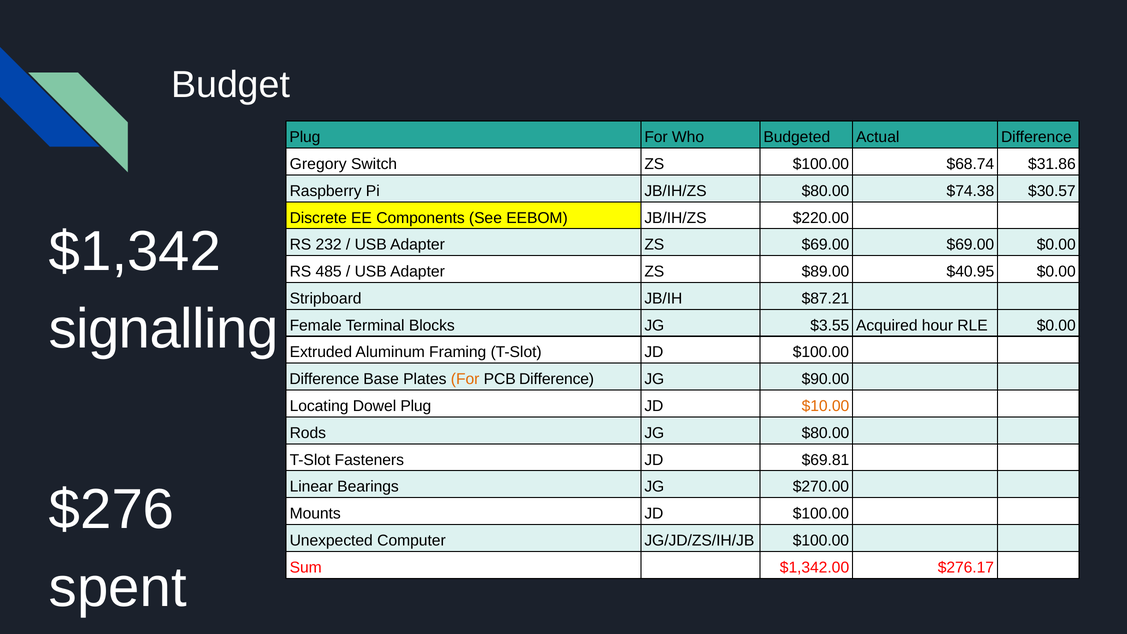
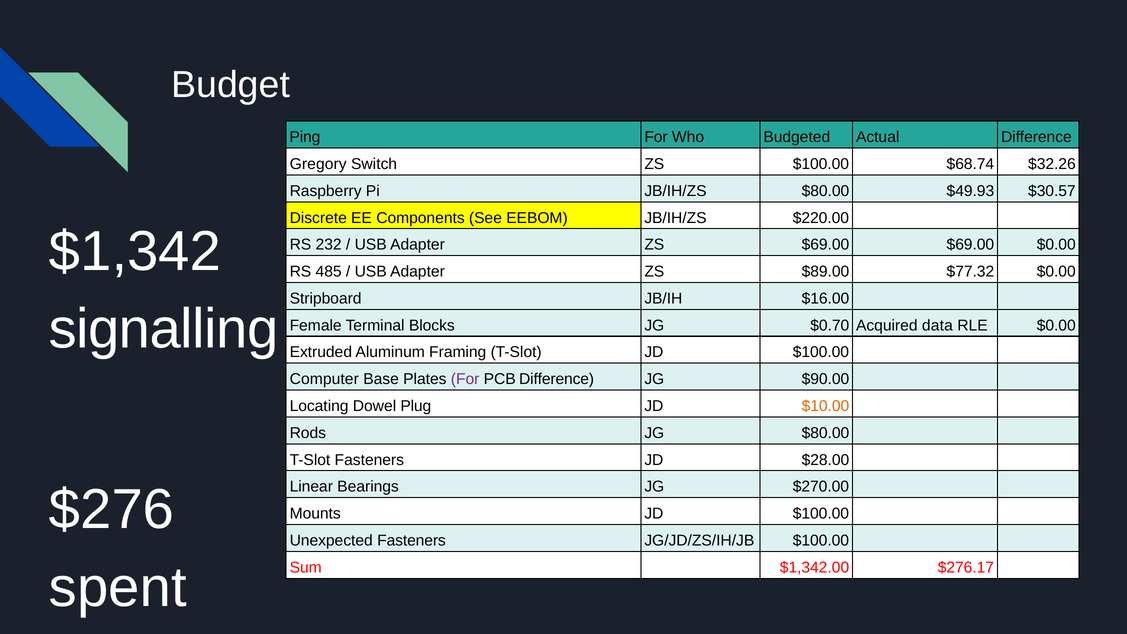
Plug at (305, 137): Plug -> Ping
$31.86: $31.86 -> $32.26
$74.38: $74.38 -> $49.93
$40.95: $40.95 -> $77.32
$87.21: $87.21 -> $16.00
$3.55: $3.55 -> $0.70
hour: hour -> data
Difference at (324, 379): Difference -> Computer
For at (465, 379) colour: orange -> purple
$69.81: $69.81 -> $28.00
Unexpected Computer: Computer -> Fasteners
